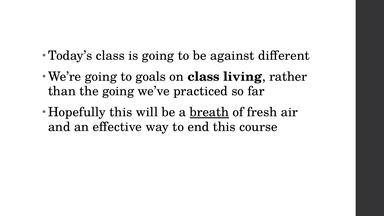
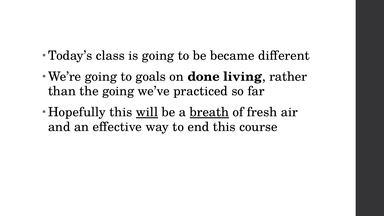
against: against -> became
on class: class -> done
will underline: none -> present
